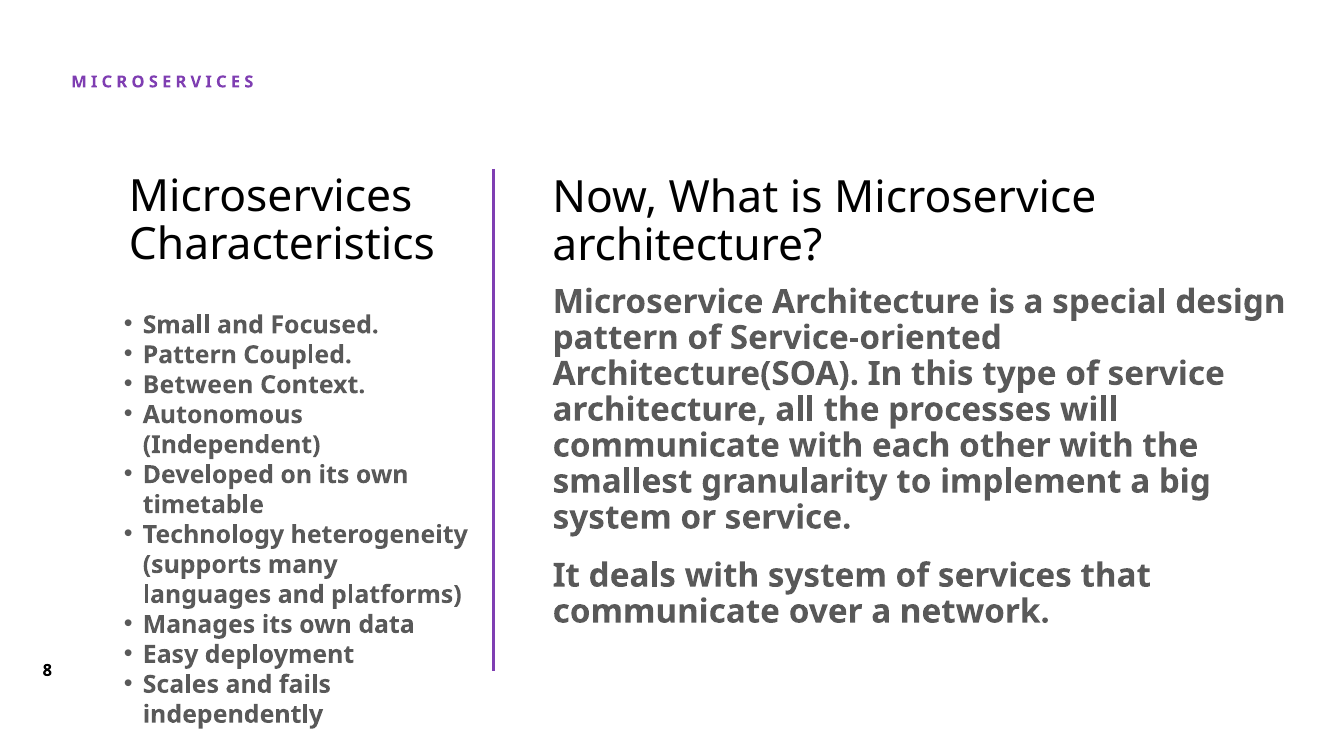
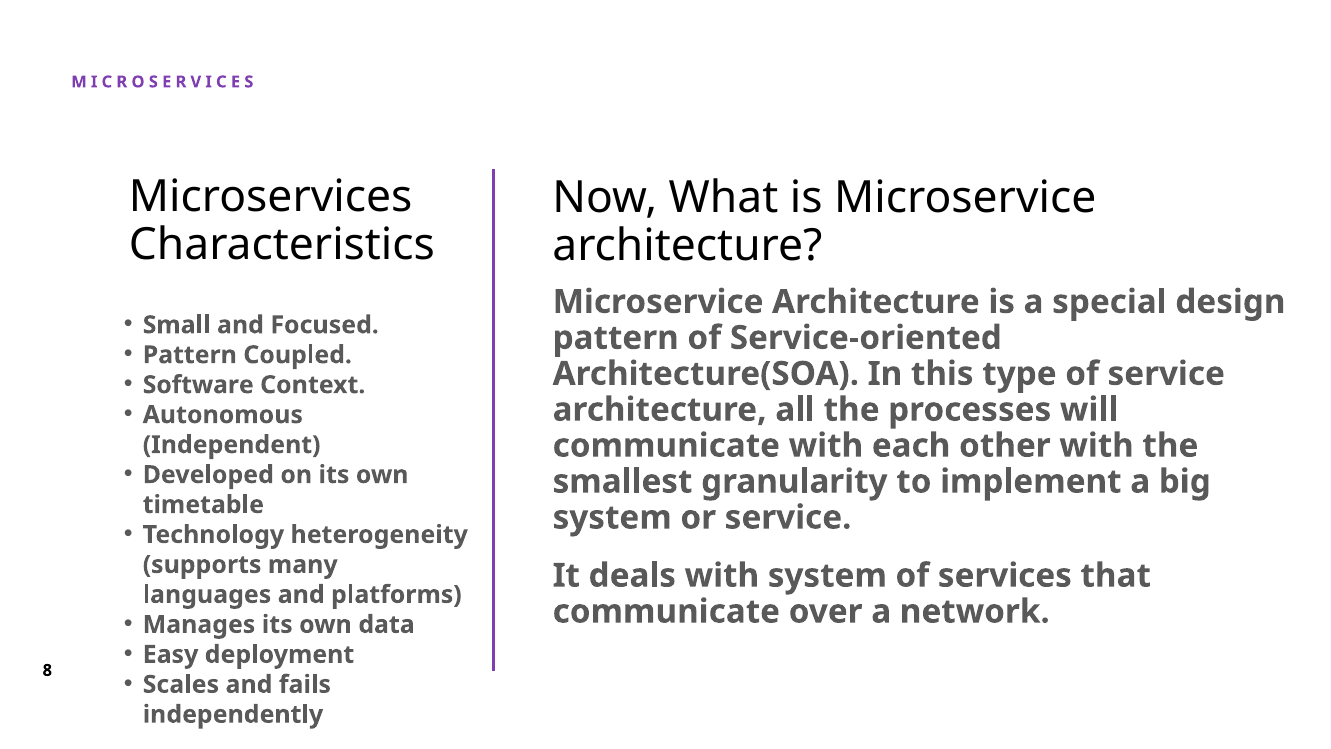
Between: Between -> Software
